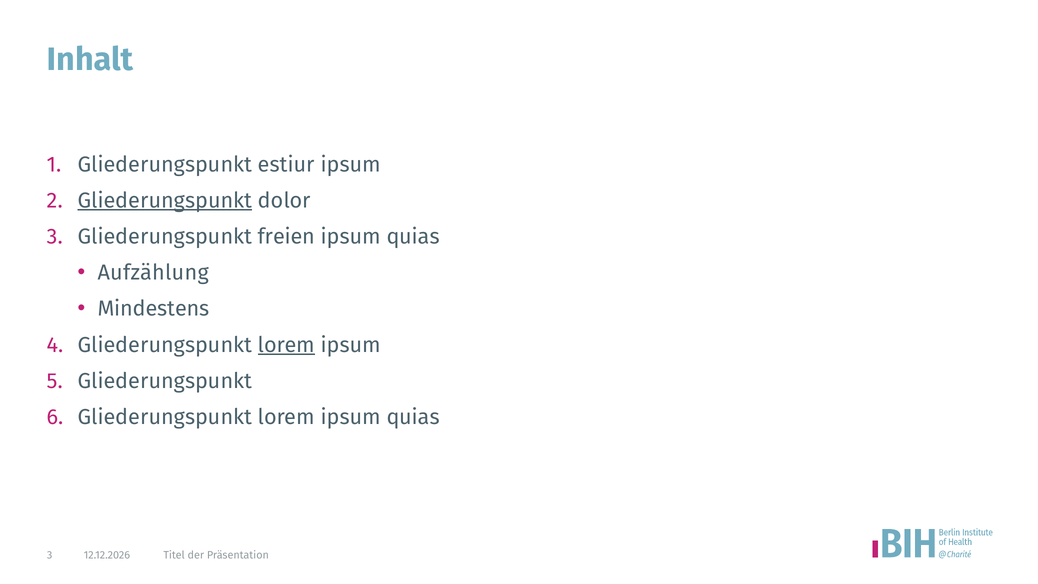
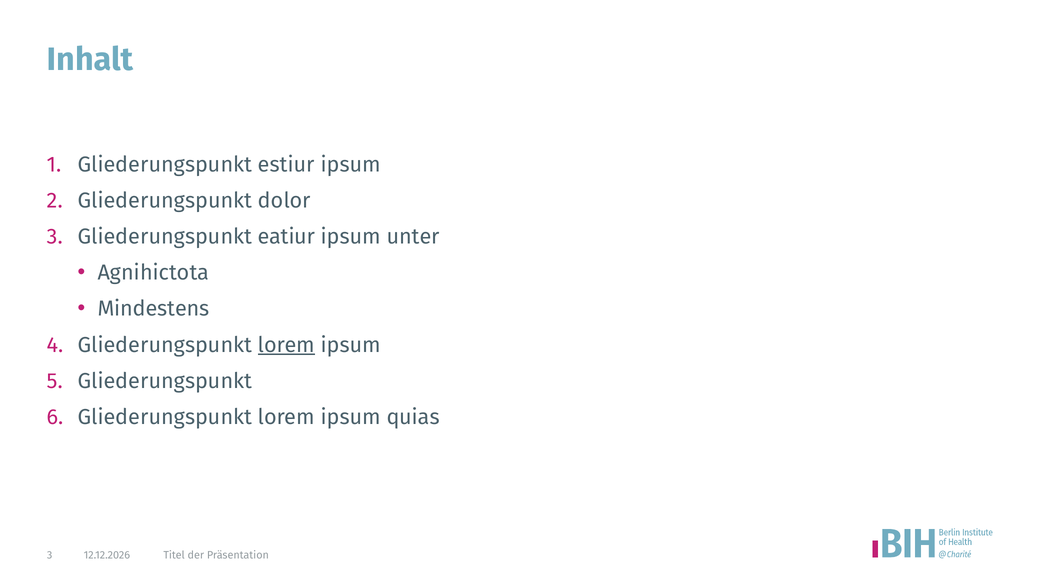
Gliederungspunkt at (165, 201) underline: present -> none
freien: freien -> eatiur
quias at (413, 237): quias -> unter
Aufzählung: Aufzählung -> Agnihictota
